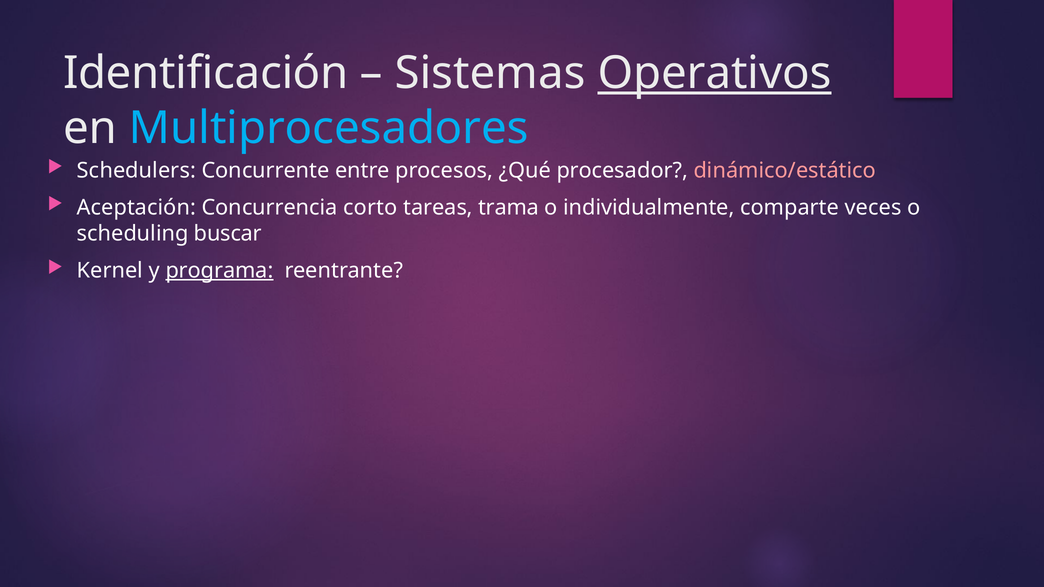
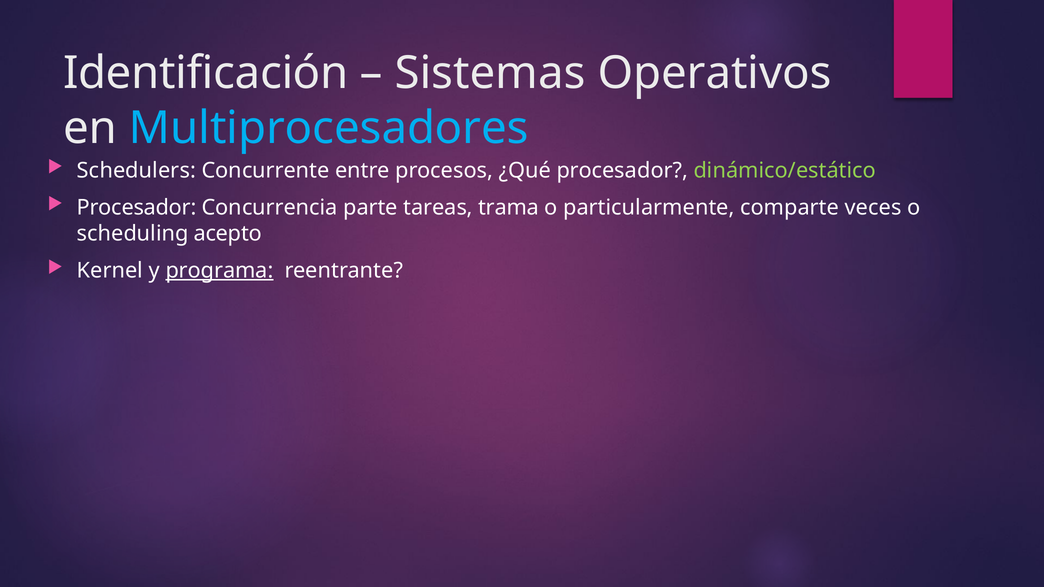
Operativos underline: present -> none
dinámico/estático colour: pink -> light green
Aceptación at (136, 207): Aceptación -> Procesador
corto: corto -> parte
individualmente: individualmente -> particularmente
buscar: buscar -> acepto
